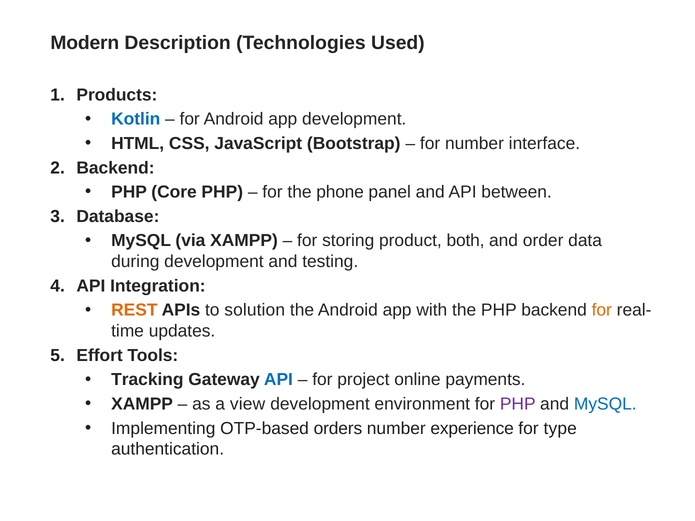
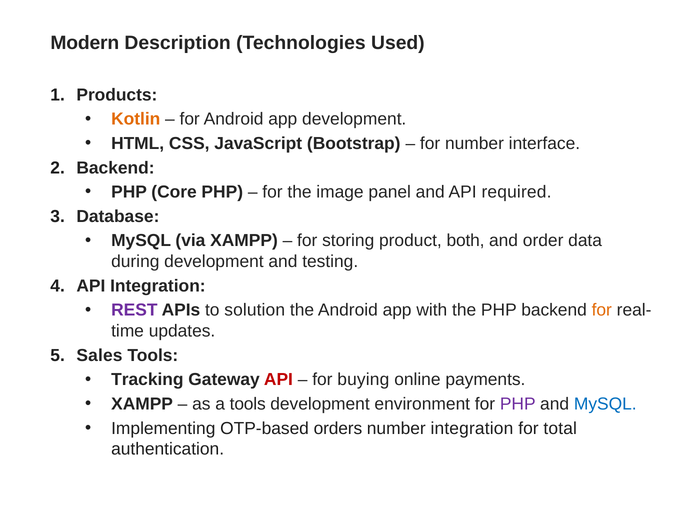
Kotlin colour: blue -> orange
phone: phone -> image
between: between -> required
REST colour: orange -> purple
Effort: Effort -> Sales
API at (278, 380) colour: blue -> red
project: project -> buying
a view: view -> tools
number experience: experience -> integration
type: type -> total
